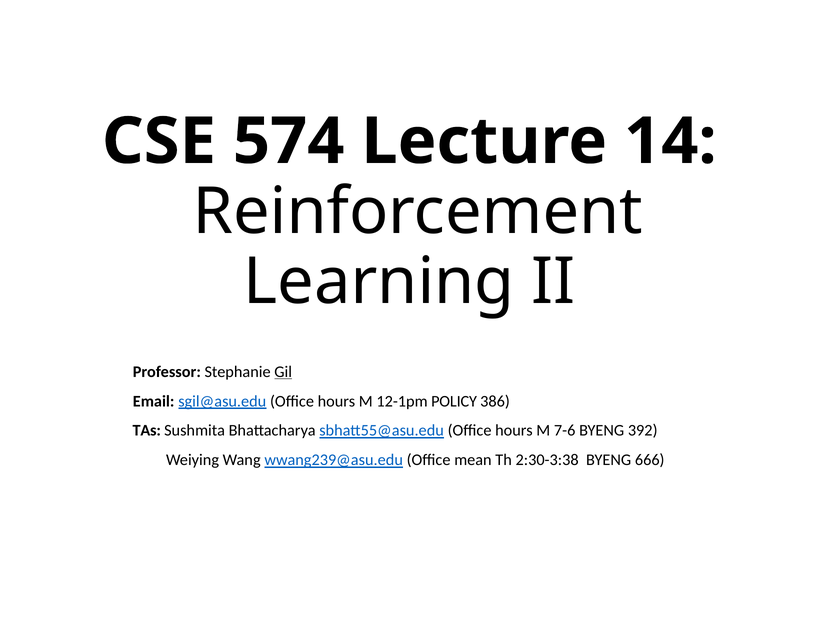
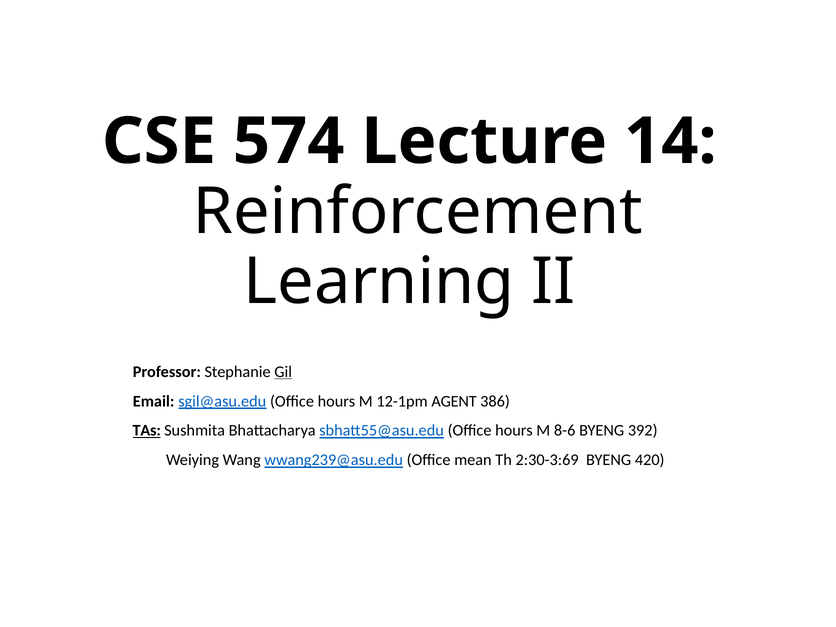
POLICY: POLICY -> AGENT
TAs underline: none -> present
7-6: 7-6 -> 8-6
2:30-3:38: 2:30-3:38 -> 2:30-3:69
666: 666 -> 420
